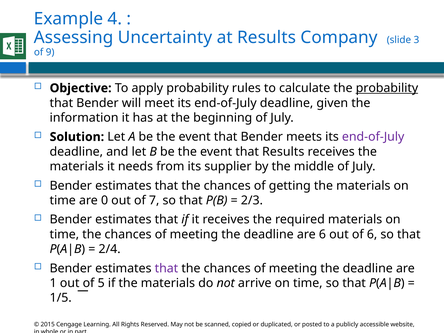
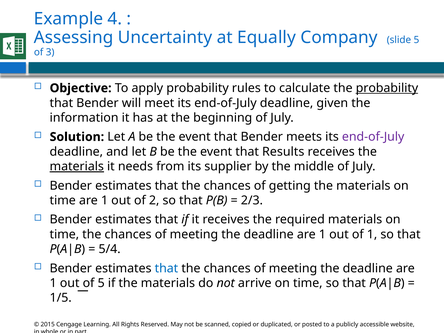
at Results: Results -> Equally
slide 3: 3 -> 5
9: 9 -> 3
materials at (77, 167) underline: none -> present
time are 0: 0 -> 1
7: 7 -> 2
6 at (322, 234): 6 -> 1
of 6: 6 -> 1
2/4: 2/4 -> 5/4
that at (166, 268) colour: purple -> blue
